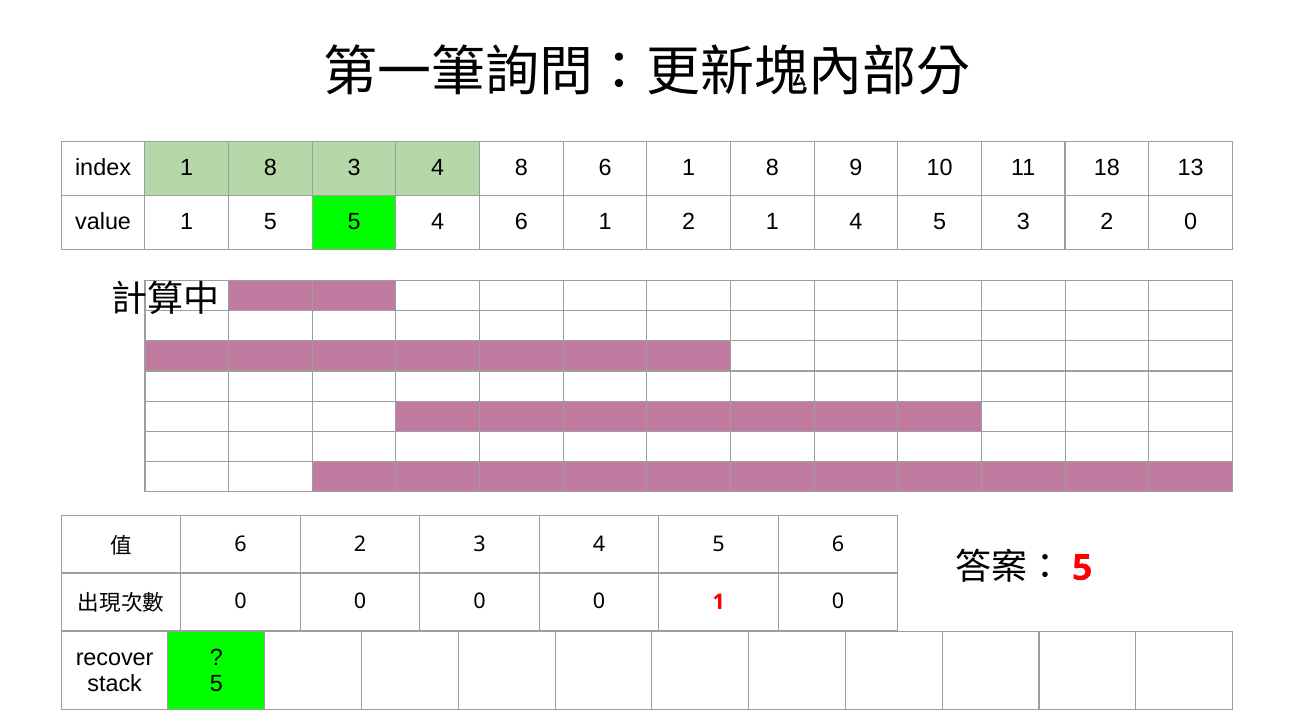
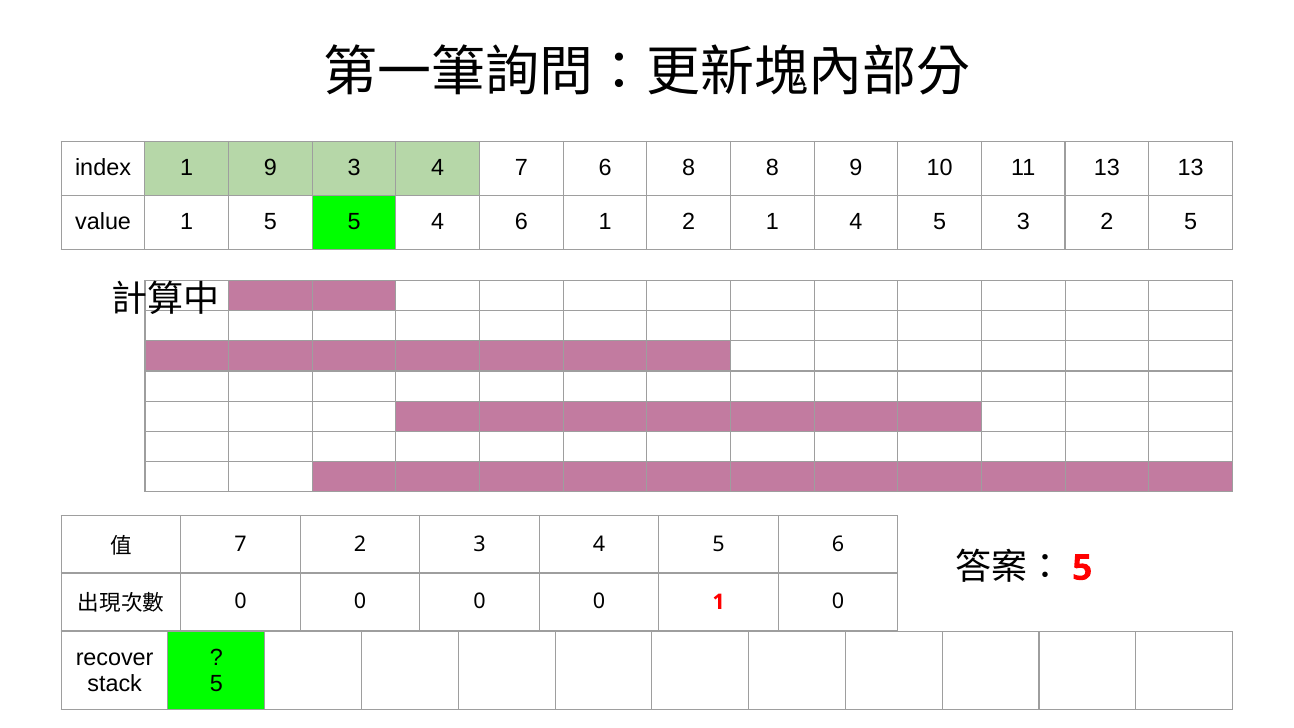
index 1 8: 8 -> 9
4 8: 8 -> 7
1 at (689, 168): 1 -> 8
11 18: 18 -> 13
2 0: 0 -> 5
6 at (241, 545): 6 -> 7
